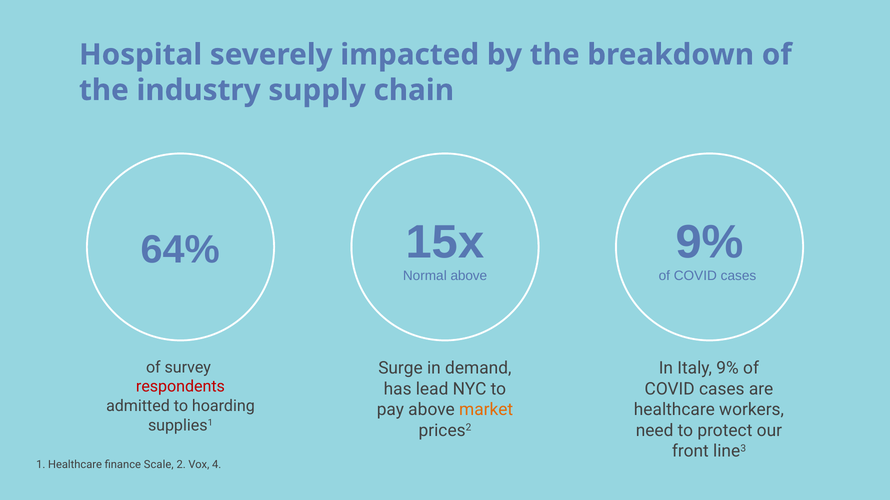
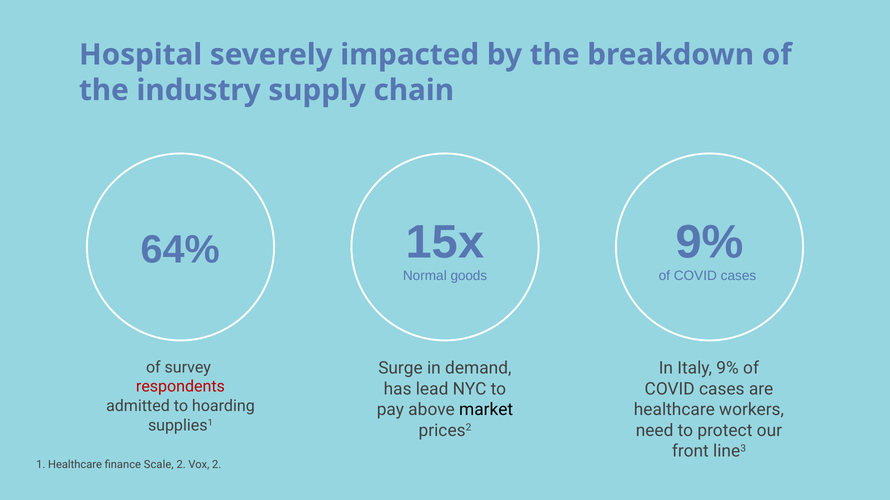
Normal above: above -> goods
market colour: orange -> black
Vox 4: 4 -> 2
